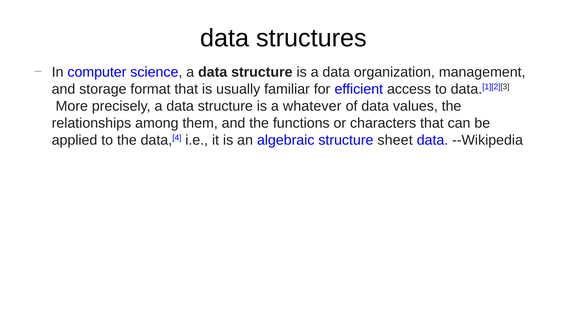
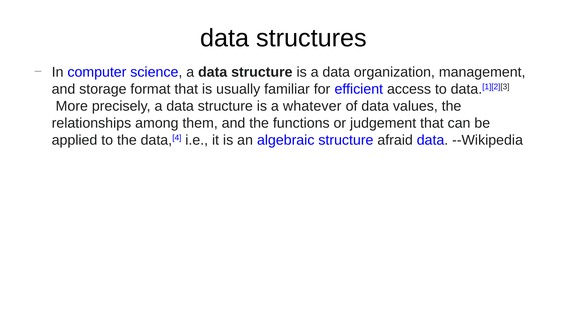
characters: characters -> judgement
sheet: sheet -> afraid
